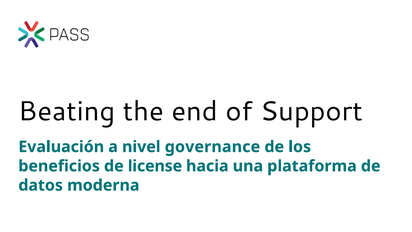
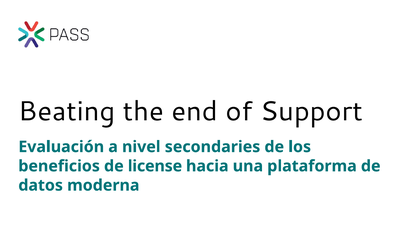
governance: governance -> secondaries
